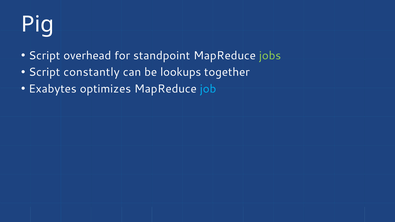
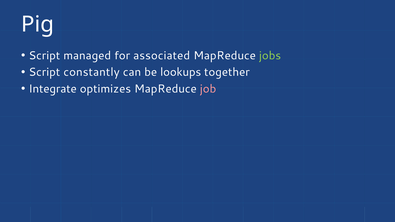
overhead: overhead -> managed
standpoint: standpoint -> associated
Exabytes: Exabytes -> Integrate
job colour: light blue -> pink
